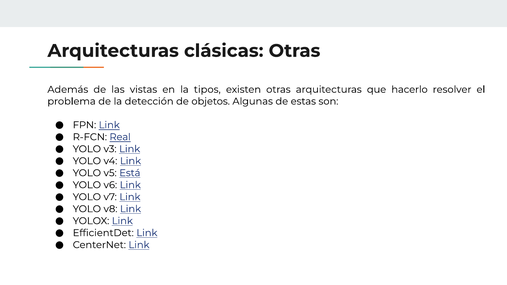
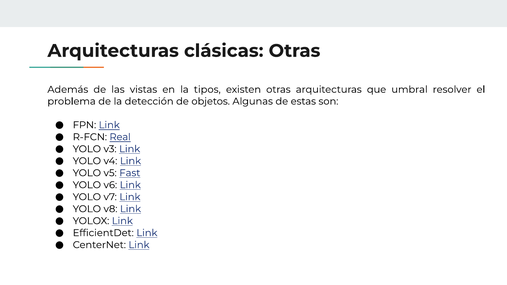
hacerlo: hacerlo -> umbral
Está: Está -> Fast
